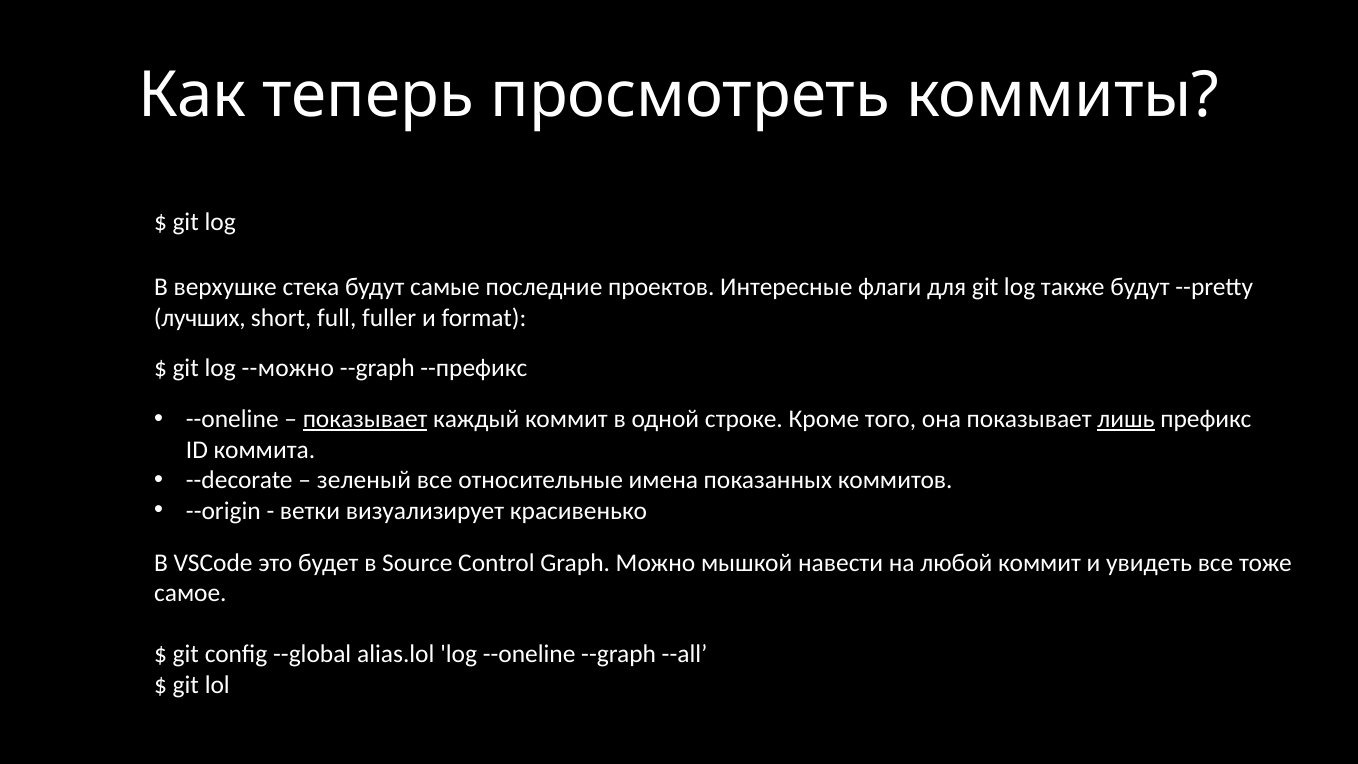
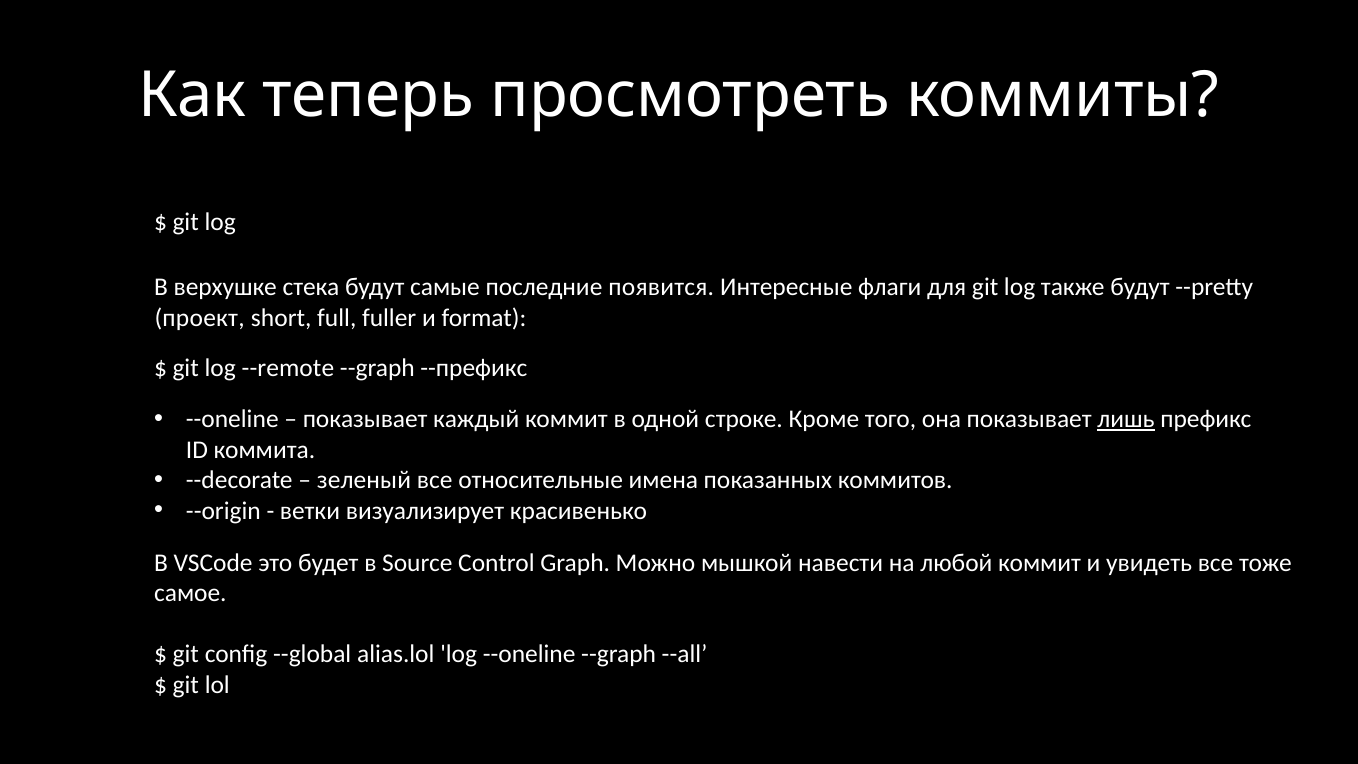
проектов: проектов -> появится
лучших: лучших -> проект
--можно: --можно -> --remote
показывает at (365, 419) underline: present -> none
